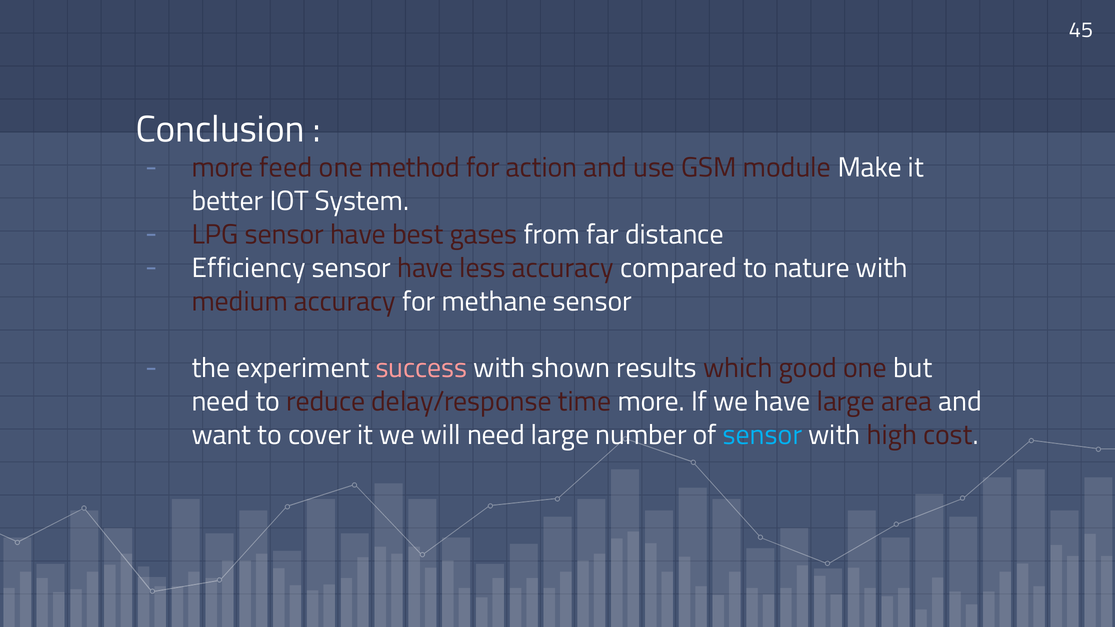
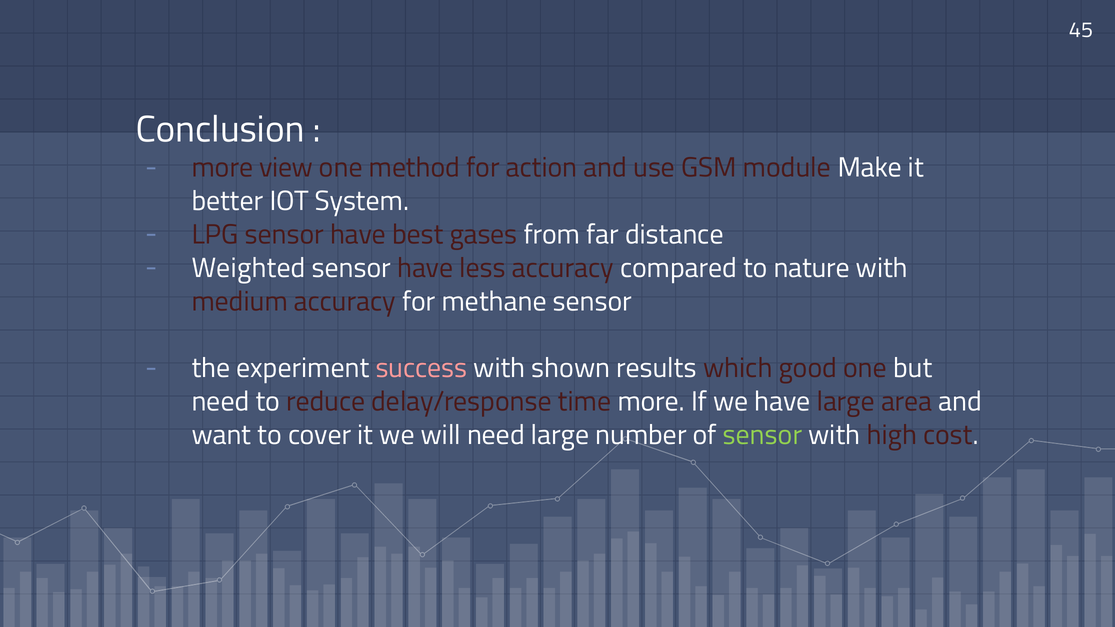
feed: feed -> view
Efficiency: Efficiency -> Weighted
sensor at (763, 435) colour: light blue -> light green
